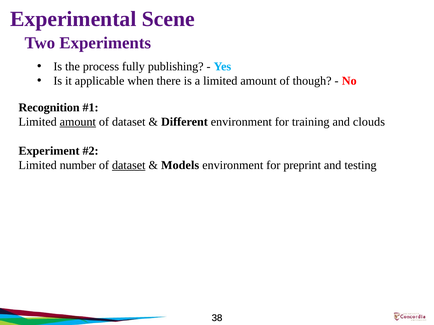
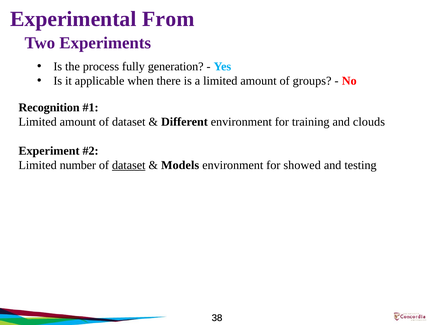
Scene: Scene -> From
publishing: publishing -> generation
though: though -> groups
amount at (78, 122) underline: present -> none
preprint: preprint -> showed
